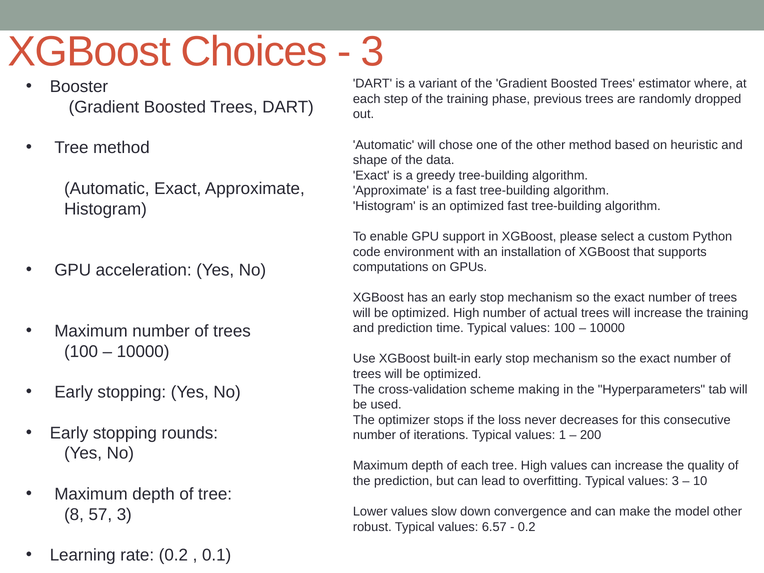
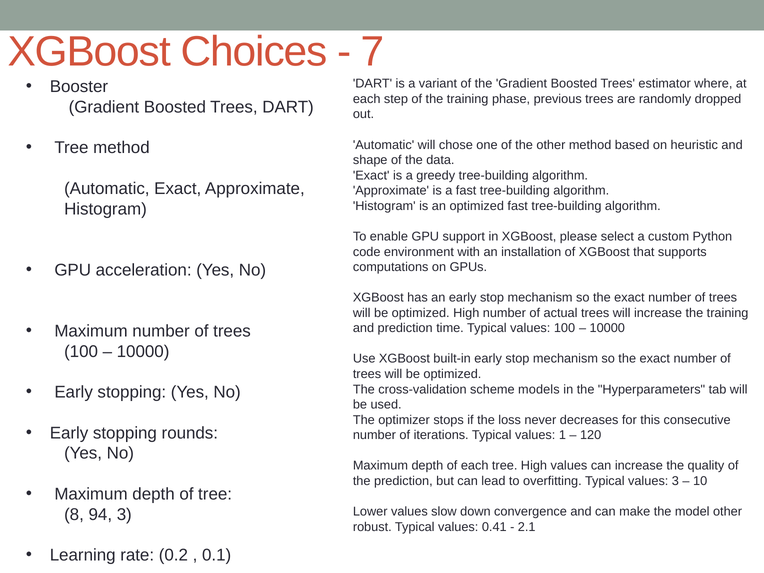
3 at (373, 52): 3 -> 7
making: making -> models
200: 200 -> 120
57: 57 -> 94
6.57: 6.57 -> 0.41
0.2 at (527, 527): 0.2 -> 2.1
